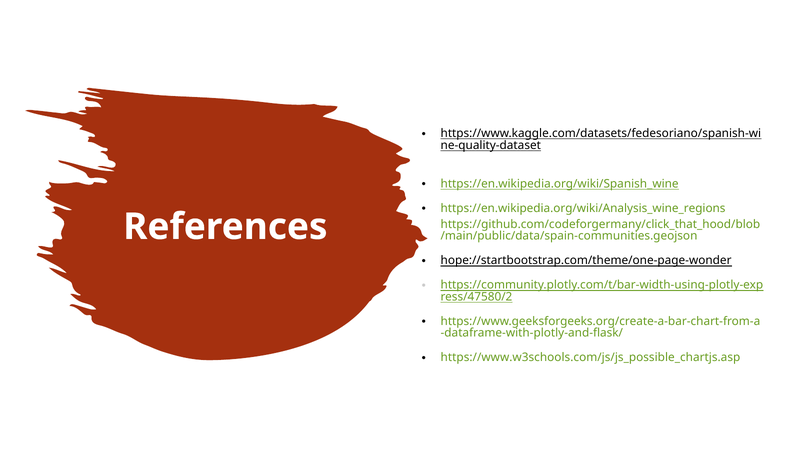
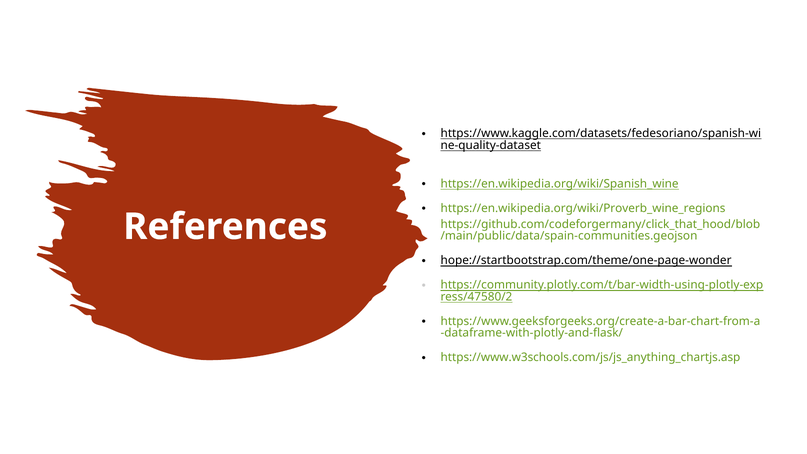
https://en.wikipedia.org/wiki/Analysis_wine_regions: https://en.wikipedia.org/wiki/Analysis_wine_regions -> https://en.wikipedia.org/wiki/Proverb_wine_regions
https://www.w3schools.com/js/js_possible_chartjs.asp: https://www.w3schools.com/js/js_possible_chartjs.asp -> https://www.w3schools.com/js/js_anything_chartjs.asp
